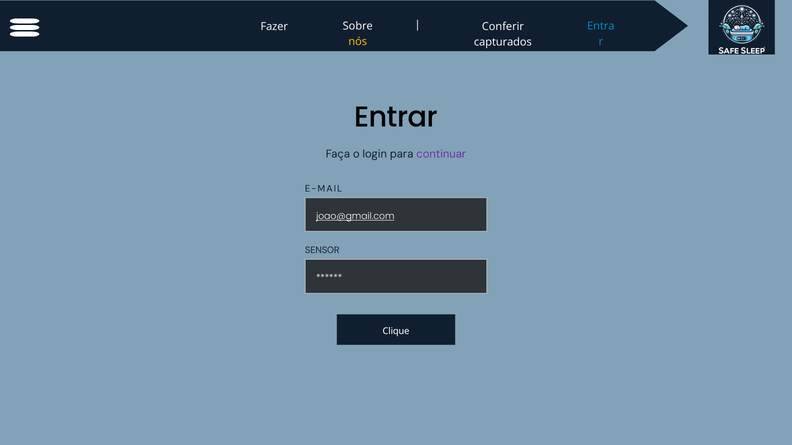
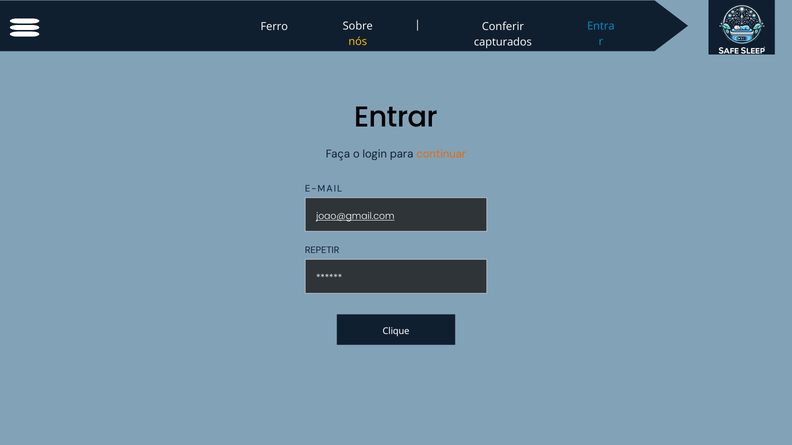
Fazer: Fazer -> Ferro
continuar colour: purple -> orange
SENSOR: SENSOR -> REPETIR
